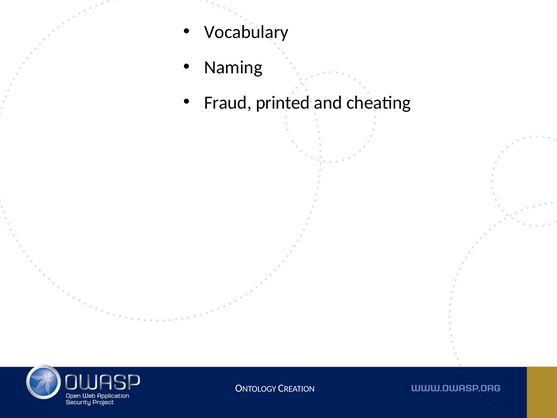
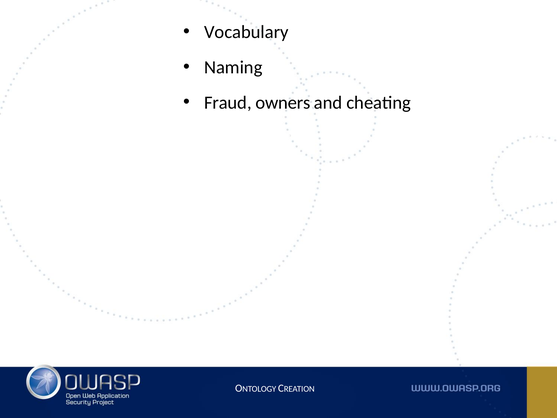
printed: printed -> owners
